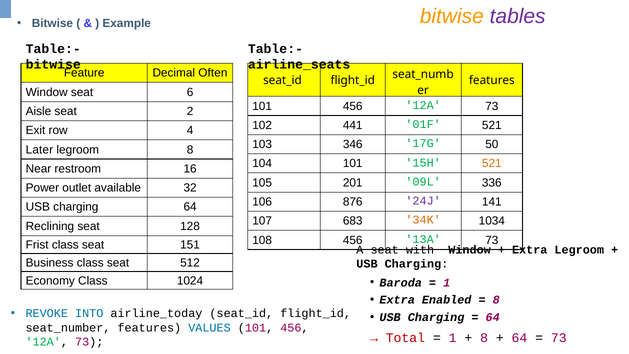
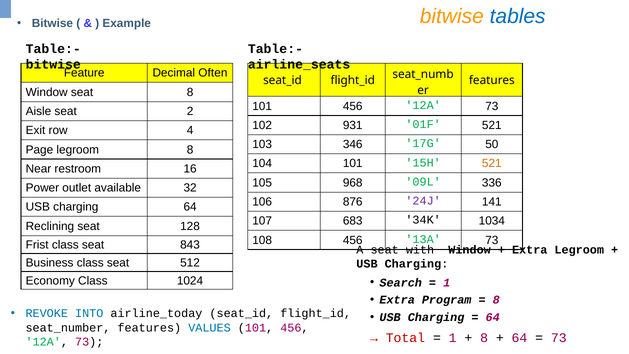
tables colour: purple -> blue
seat 6: 6 -> 8
441: 441 -> 931
Later: Later -> Page
201: 201 -> 968
34K colour: orange -> black
151: 151 -> 843
Baroda: Baroda -> Search
Enabled: Enabled -> Program
